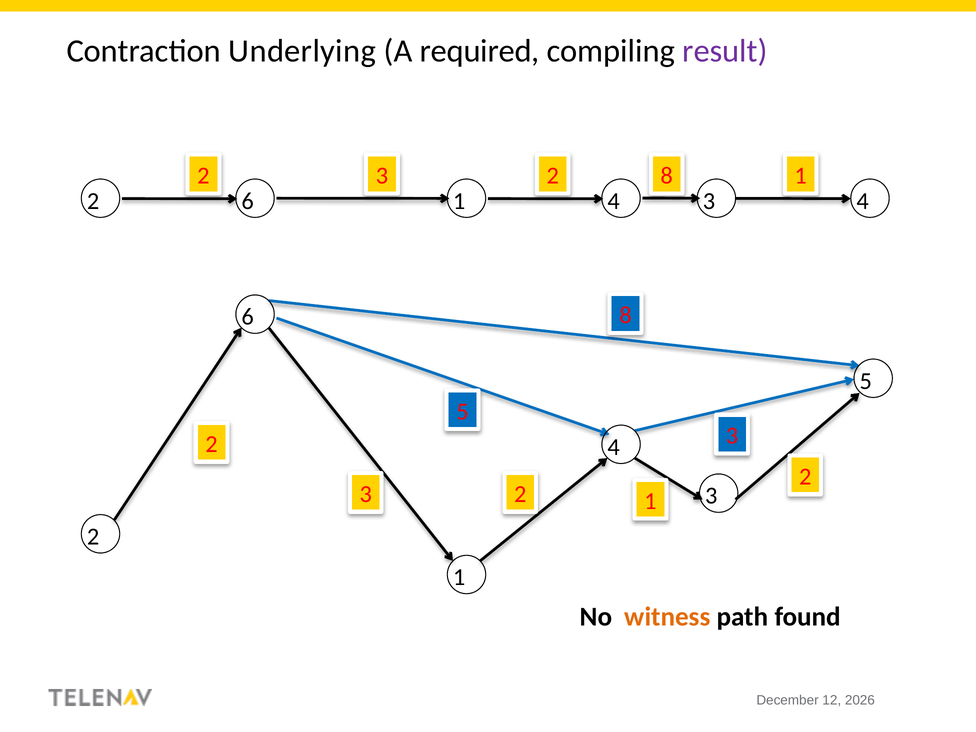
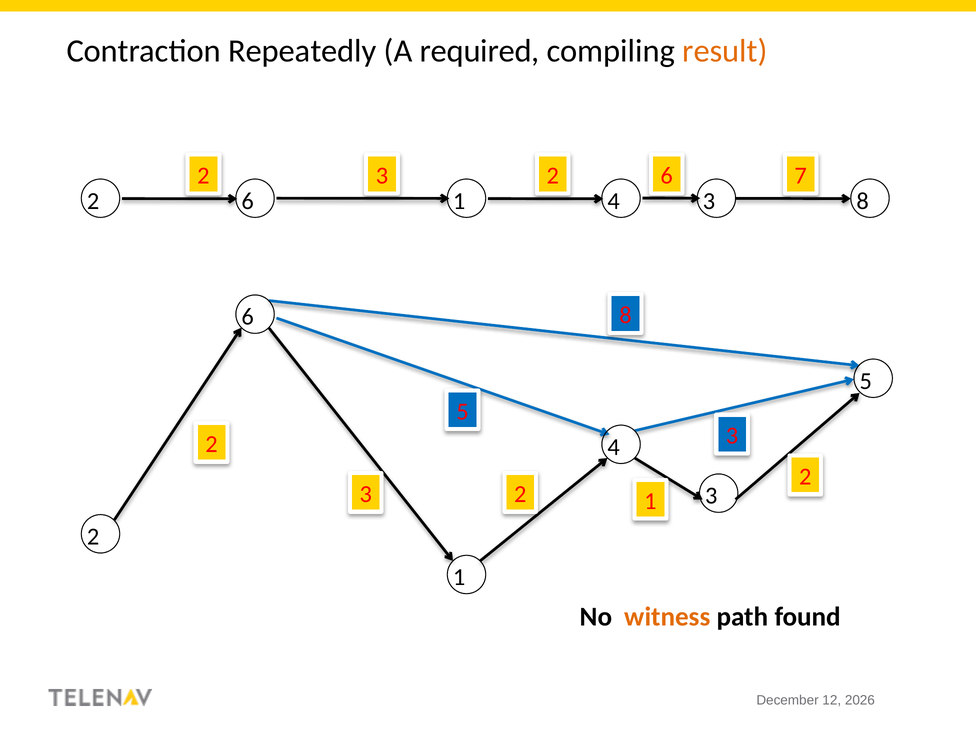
Underlying: Underlying -> Repeatedly
result colour: purple -> orange
2 8: 8 -> 6
1 at (801, 176): 1 -> 7
4 4: 4 -> 8
